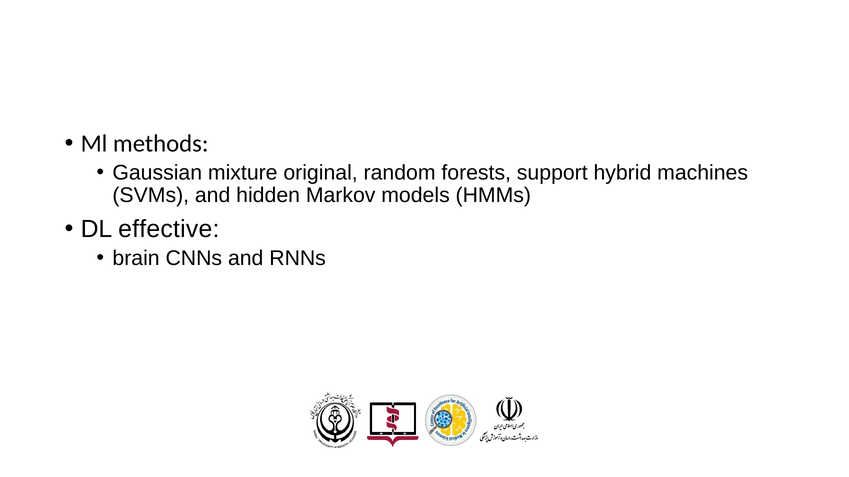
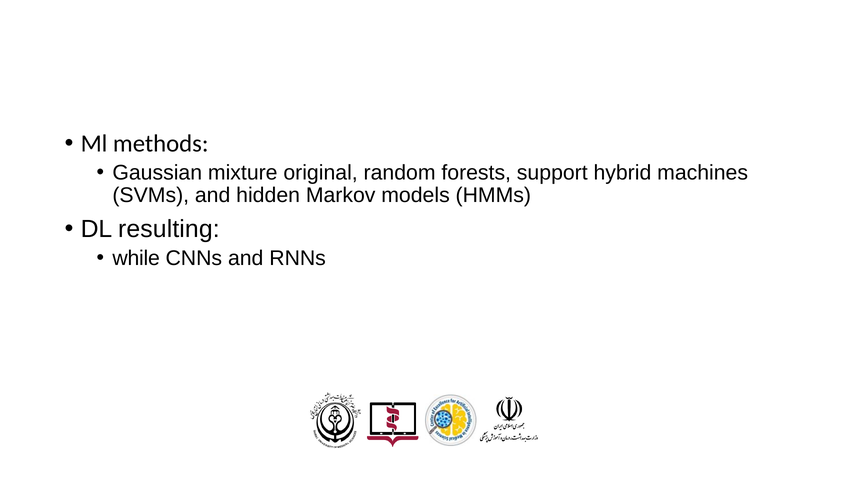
effective: effective -> resulting
brain: brain -> while
